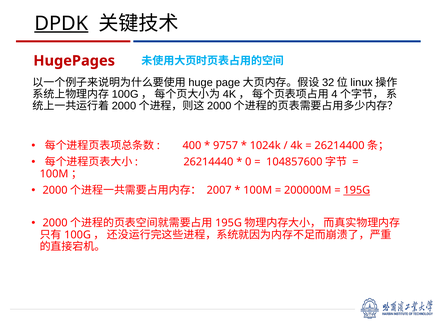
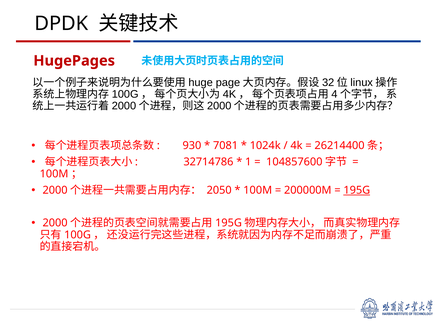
DPDK underline: present -> none
400: 400 -> 930
9757: 9757 -> 7081
26214440: 26214440 -> 32714786
0: 0 -> 1
2007: 2007 -> 2050
